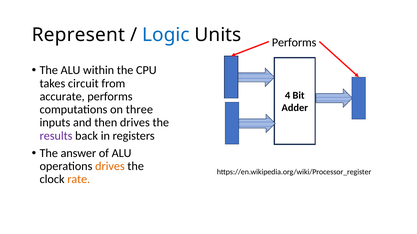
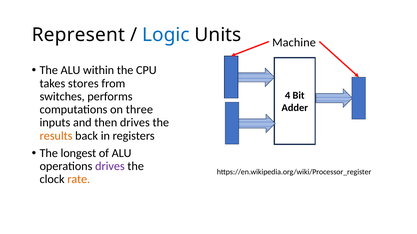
Performs at (294, 42): Performs -> Machine
circuit: circuit -> stores
accurate: accurate -> switches
results colour: purple -> orange
answer: answer -> longest
drives at (110, 167) colour: orange -> purple
